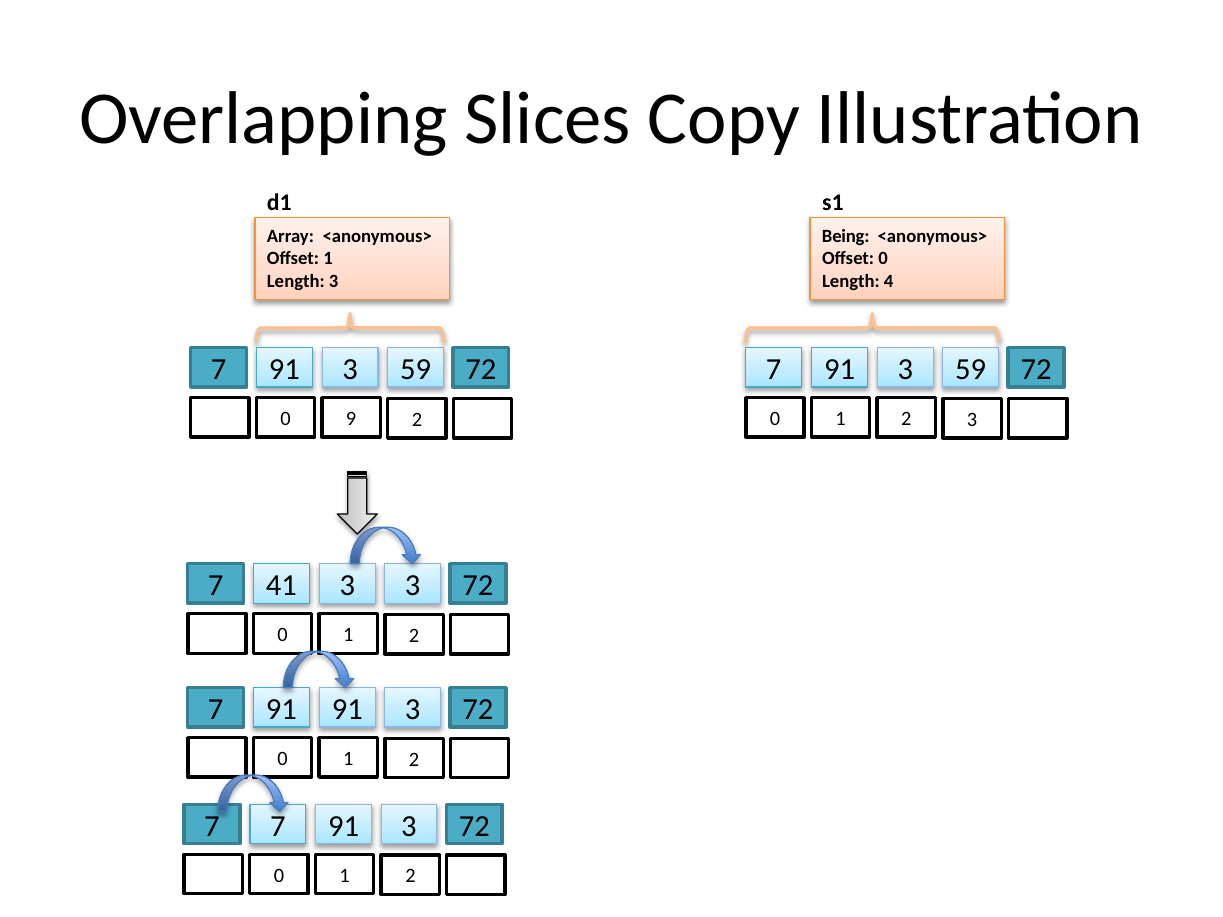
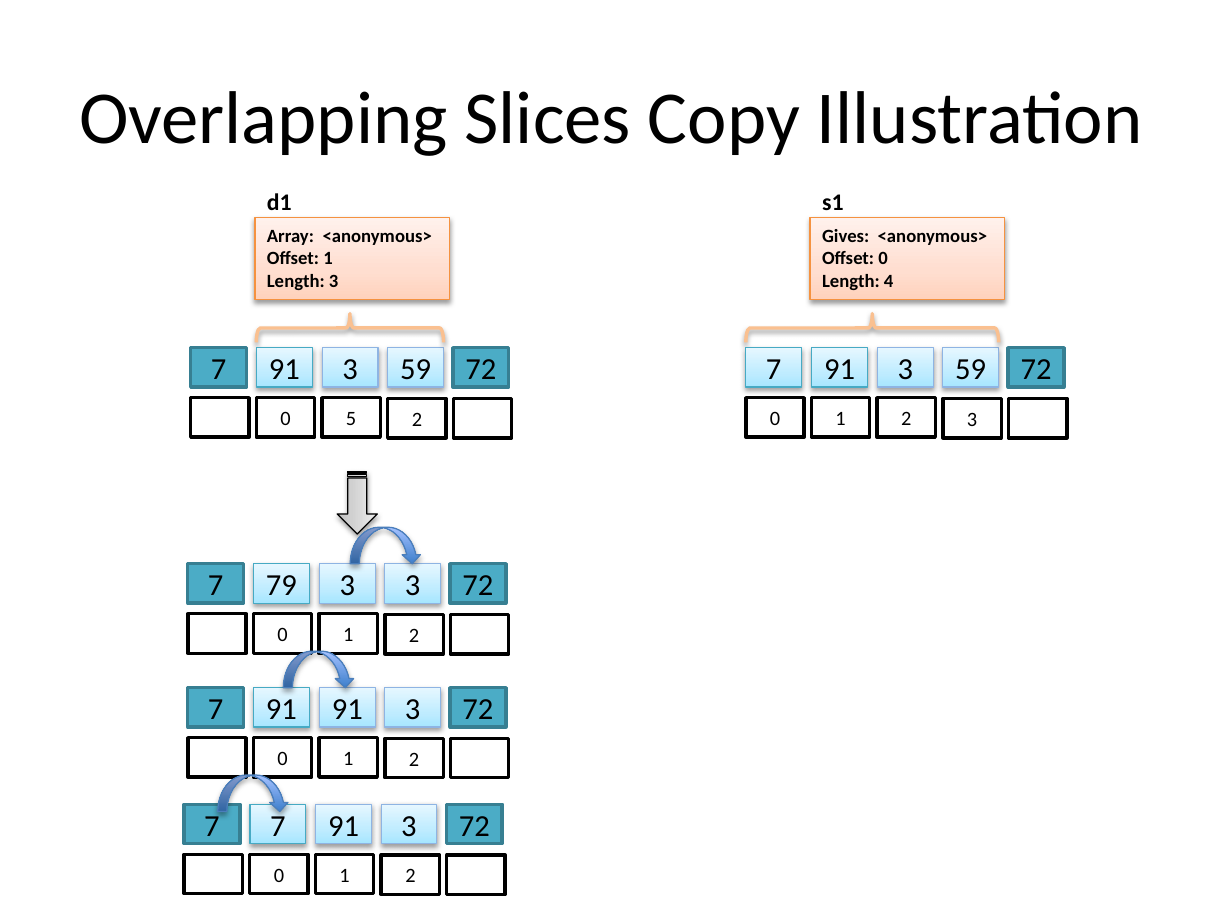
Being: Being -> Gives
9: 9 -> 5
41: 41 -> 79
